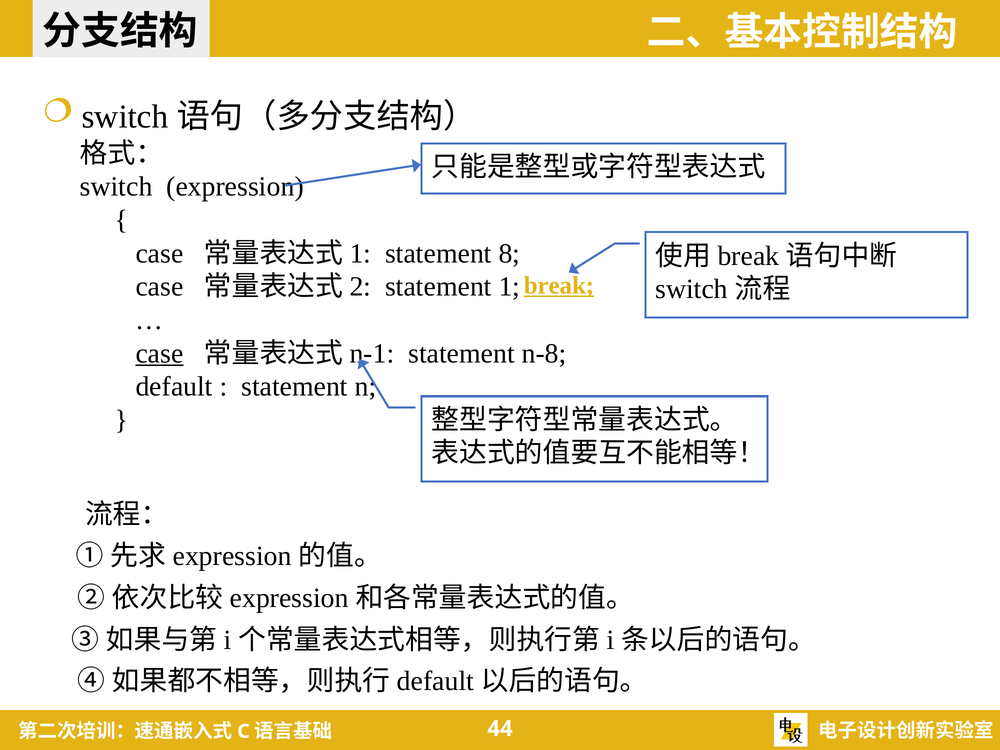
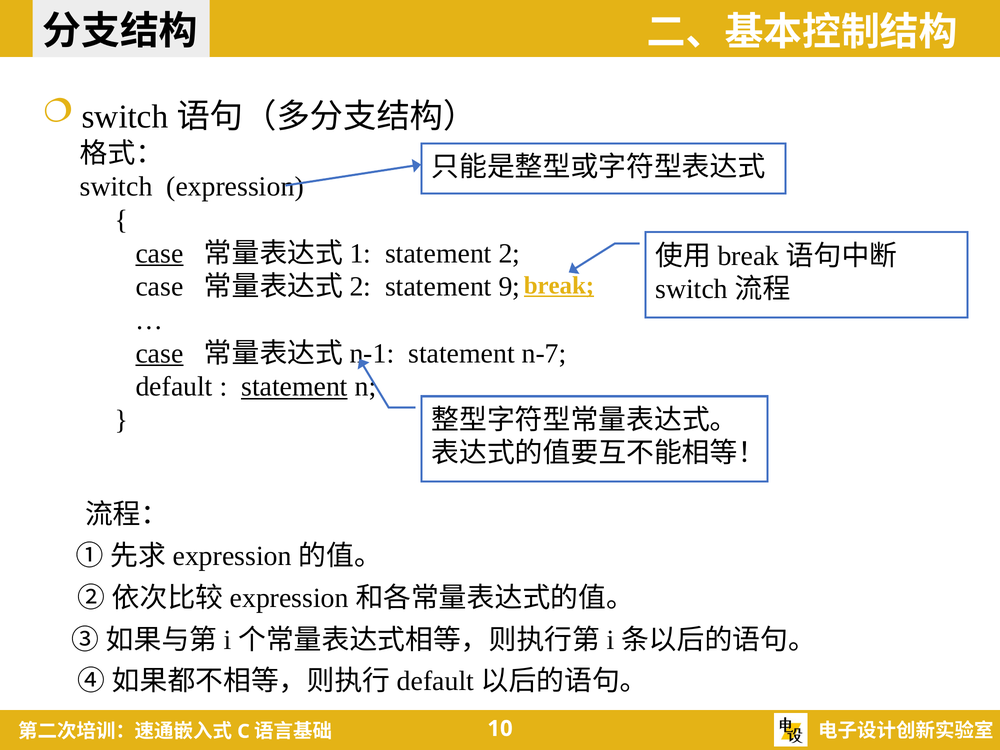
case at (159, 253) underline: none -> present
8: 8 -> 2
1: 1 -> 9
n-8: n-8 -> n-7
statement at (294, 387) underline: none -> present
44: 44 -> 10
